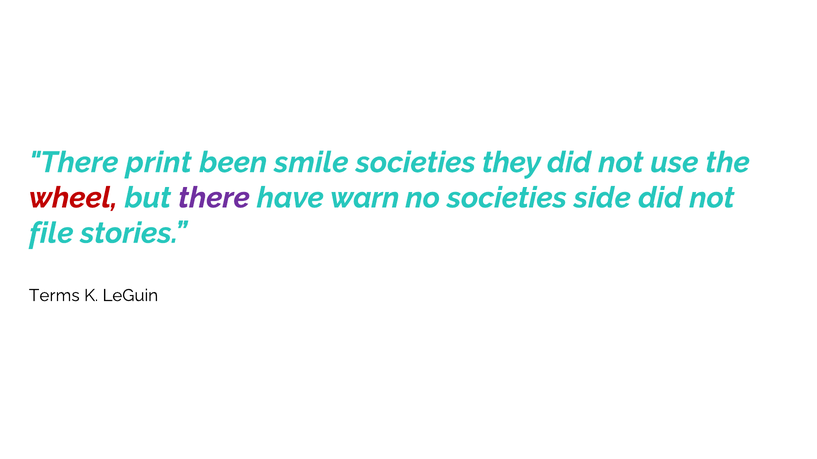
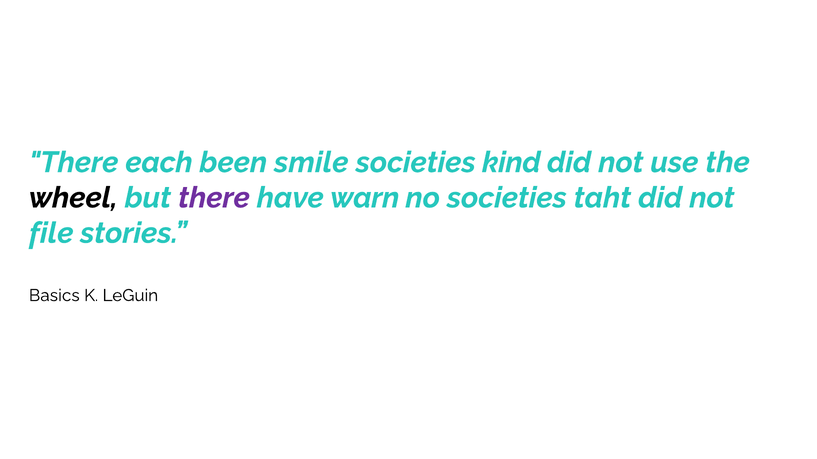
print: print -> each
they: they -> kind
wheel colour: red -> black
side: side -> taht
Terms: Terms -> Basics
